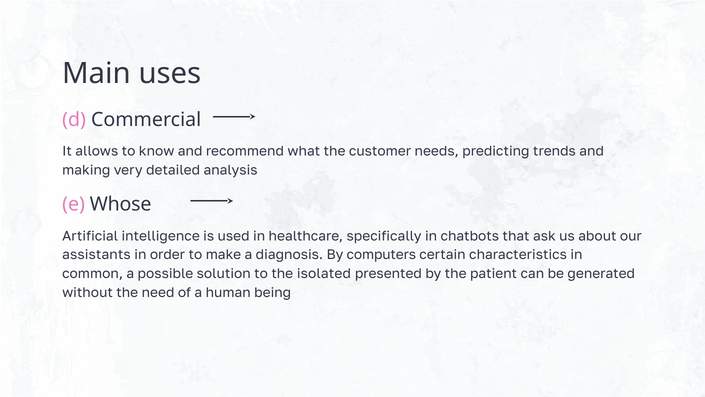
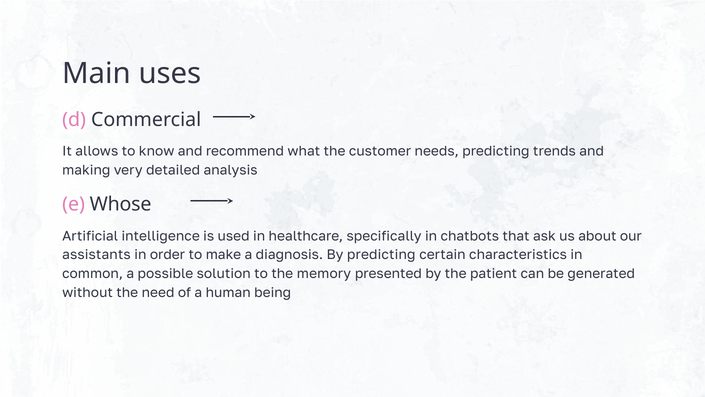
By computers: computers -> predicting
isolated: isolated -> memory
